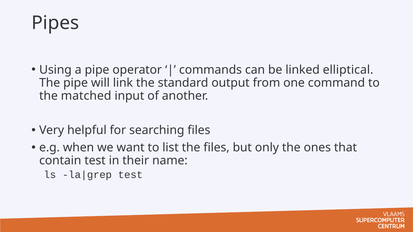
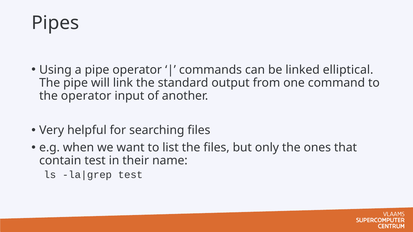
the matched: matched -> operator
